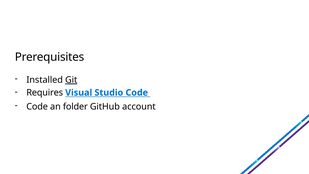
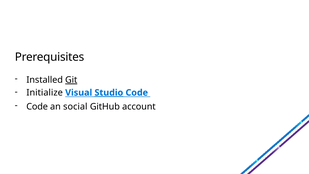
Requires: Requires -> Initialize
Studio underline: none -> present
folder: folder -> social
